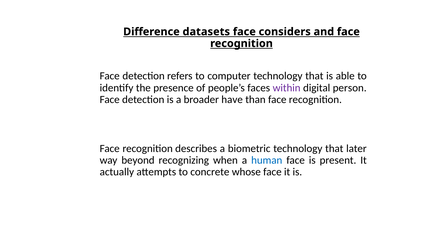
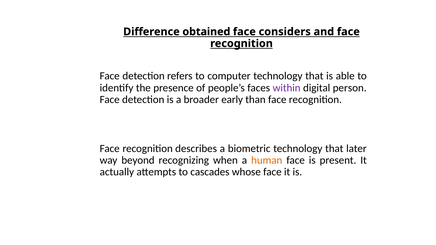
datasets: datasets -> obtained
have: have -> early
human colour: blue -> orange
concrete: concrete -> cascades
